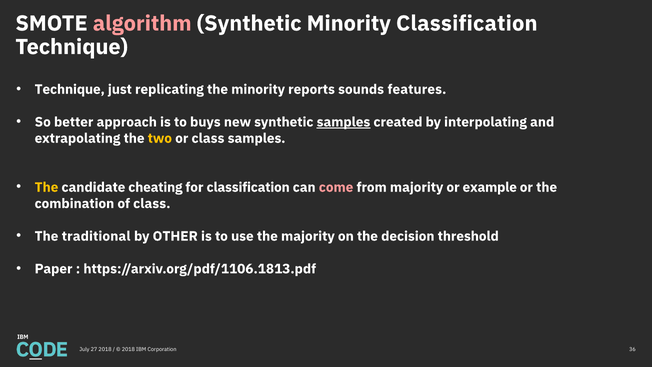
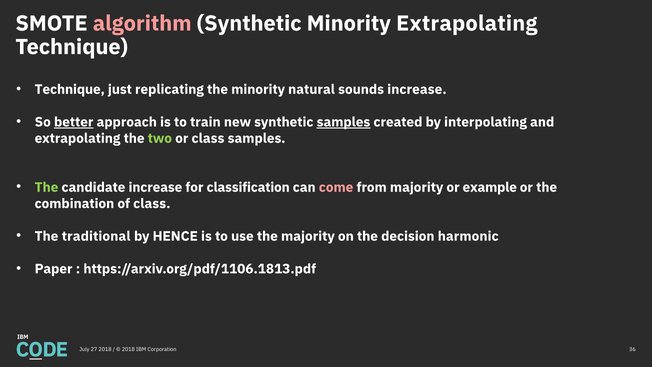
Minority Classification: Classification -> Extrapolating
reports: reports -> natural
sounds features: features -> increase
better underline: none -> present
buys: buys -> train
two colour: yellow -> light green
The at (47, 187) colour: yellow -> light green
candidate cheating: cheating -> increase
OTHER: OTHER -> HENCE
threshold: threshold -> harmonic
